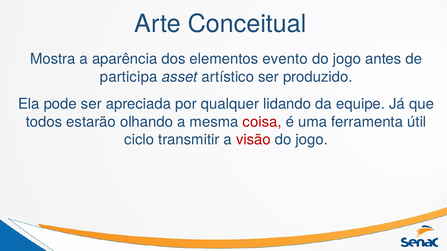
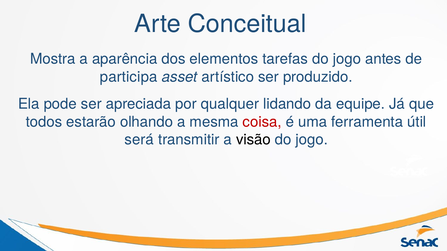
evento: evento -> tarefas
ciclo: ciclo -> será
visão colour: red -> black
